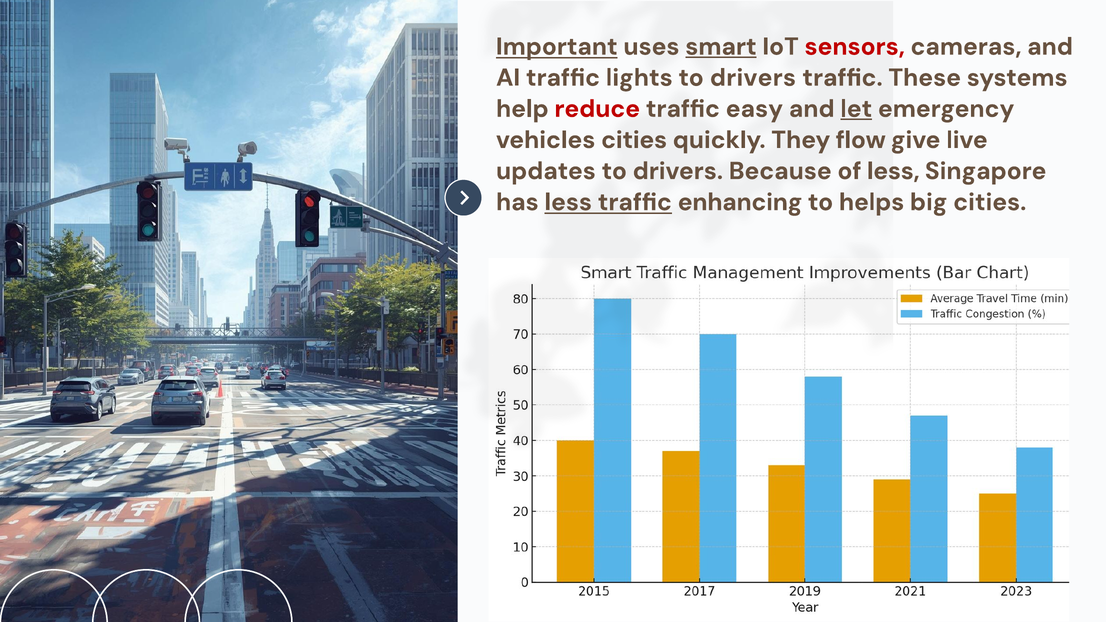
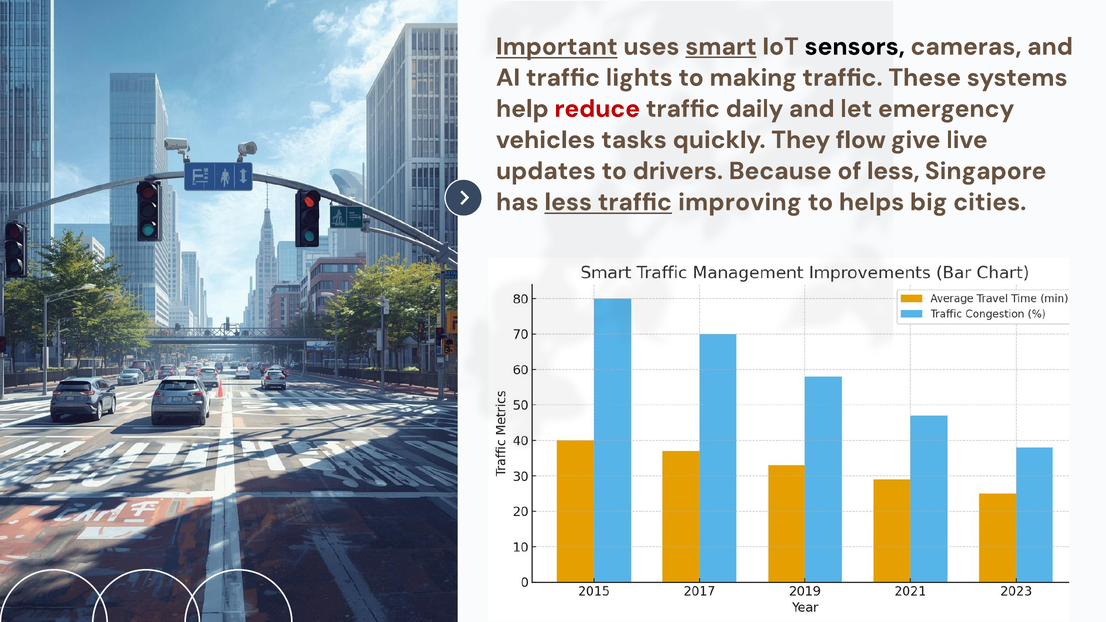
sensors colour: red -> black
lights to drivers: drivers -> making
easy: easy -> daily
let underline: present -> none
vehicles cities: cities -> tasks
enhancing: enhancing -> improving
